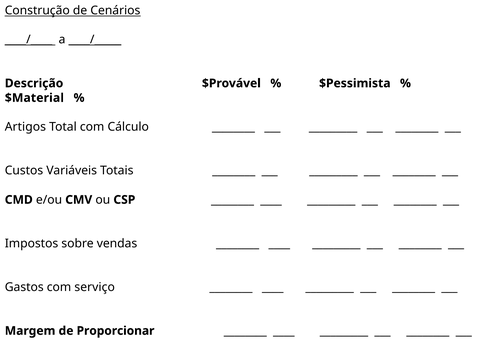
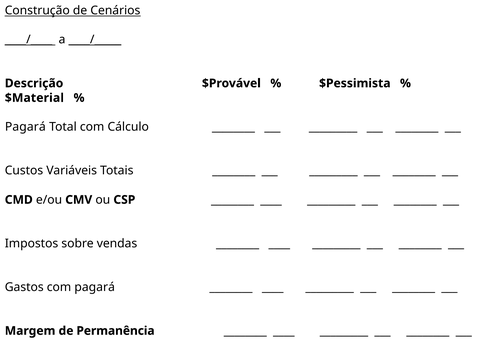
Artigos at (25, 127): Artigos -> Pagará
com serviço: serviço -> pagará
Proporcionar: Proporcionar -> Permanência
